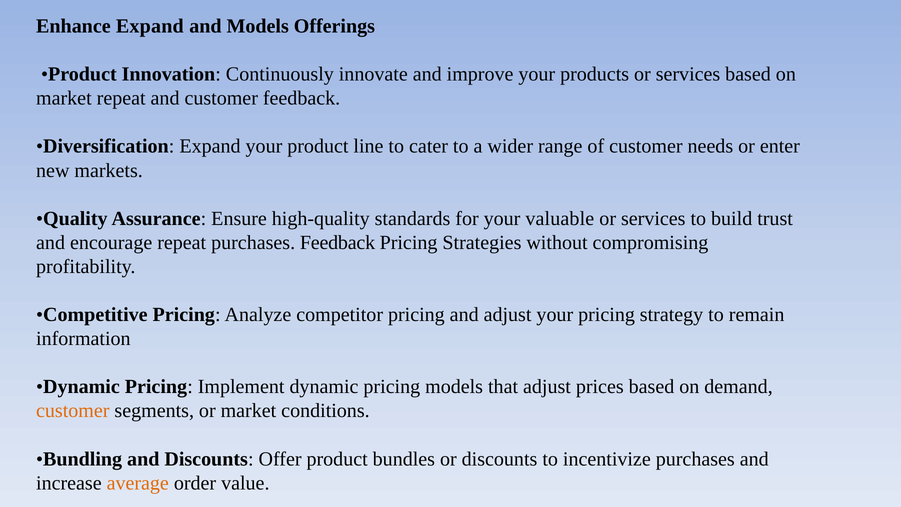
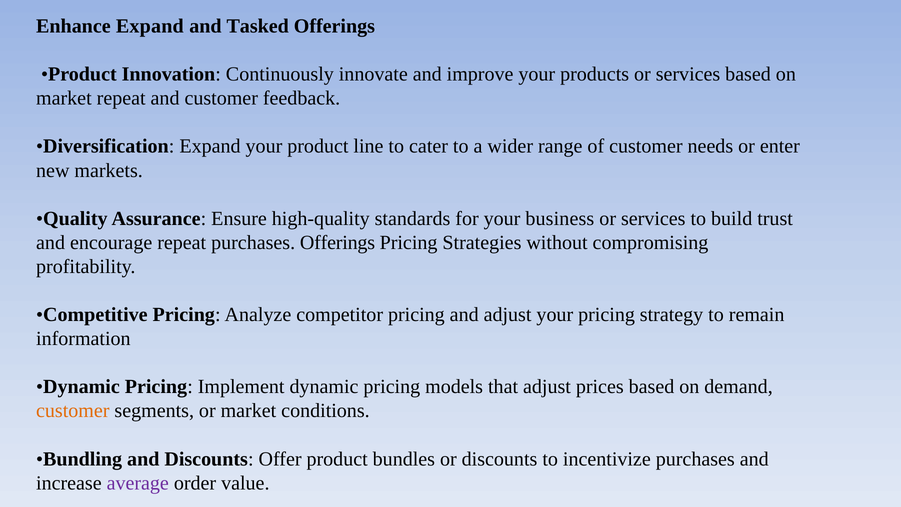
and Models: Models -> Tasked
valuable: valuable -> business
purchases Feedback: Feedback -> Offerings
average colour: orange -> purple
